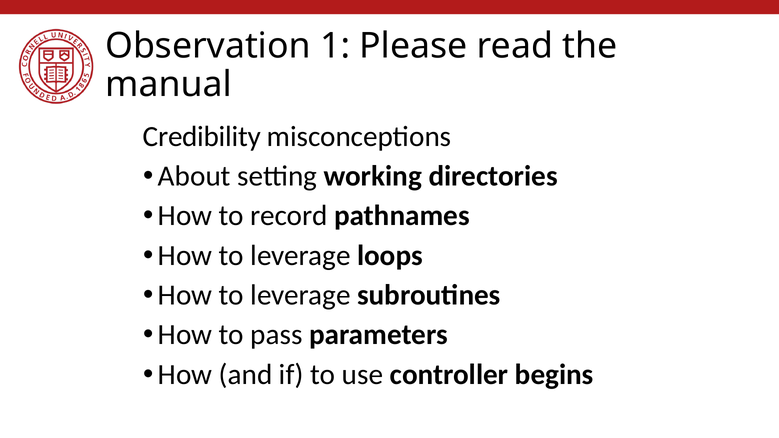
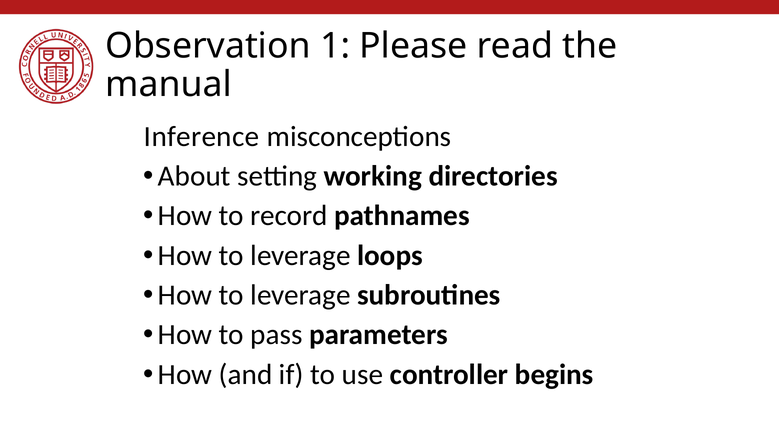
Credibility: Credibility -> Inference
